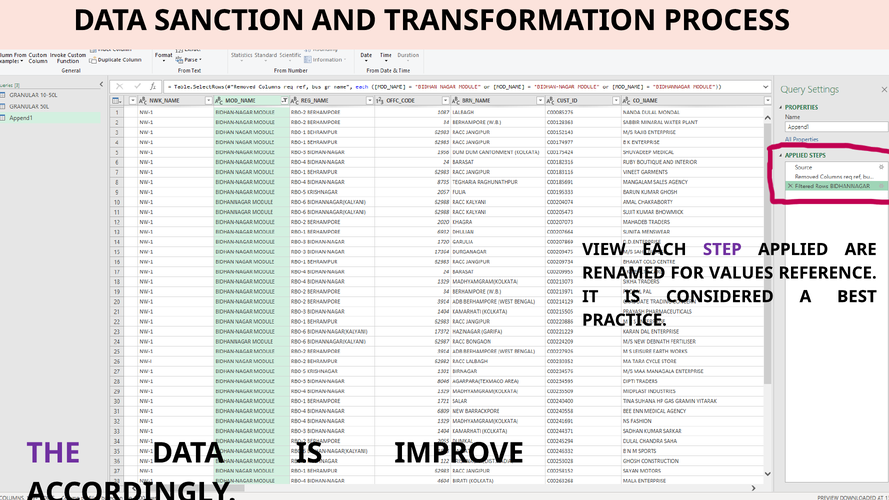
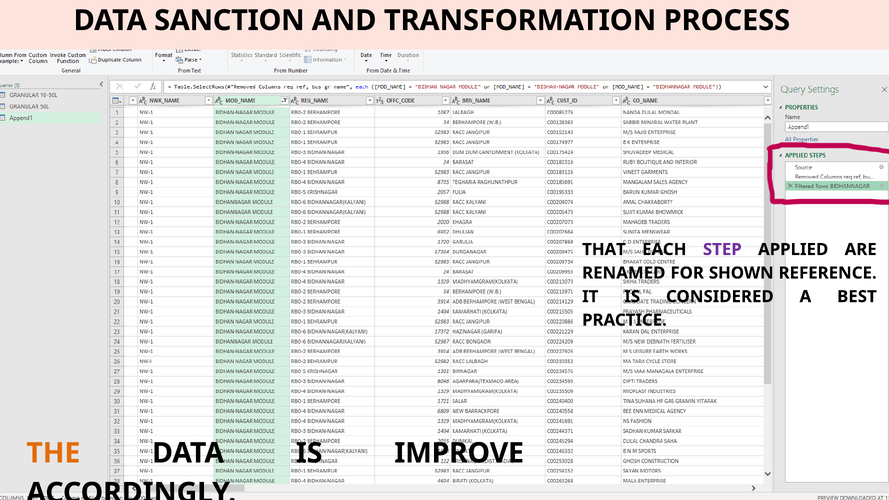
VIEW: VIEW -> THAT
VALUES: VALUES -> SHOWN
THE colour: purple -> orange
